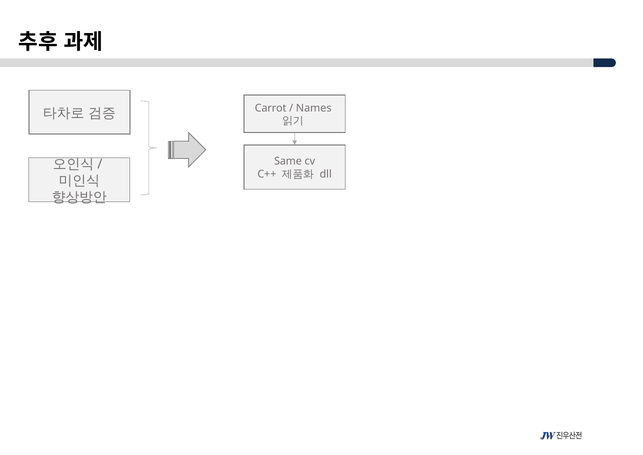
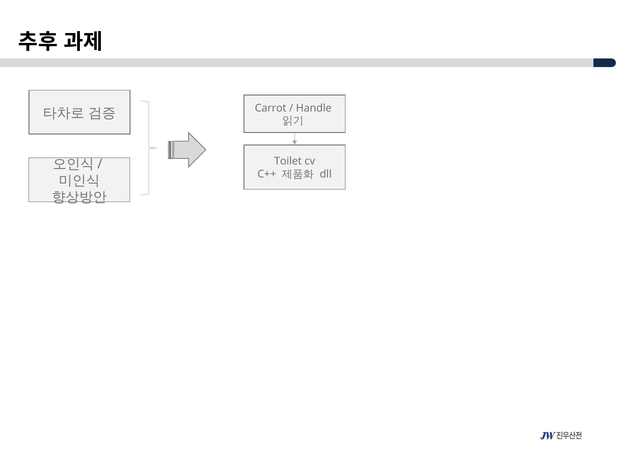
Names: Names -> Handle
Same: Same -> Toilet
